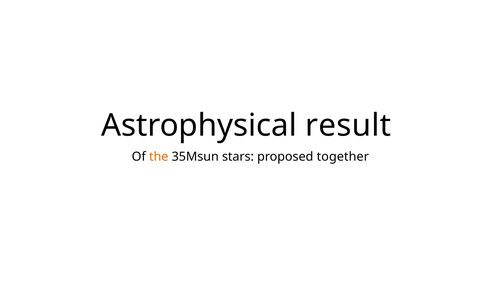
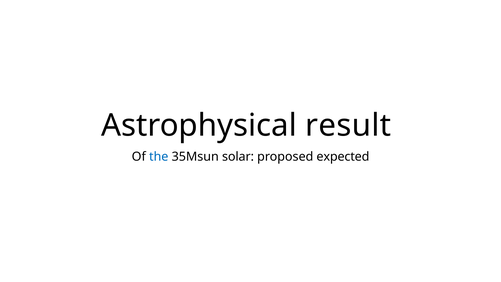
the colour: orange -> blue
stars: stars -> solar
together: together -> expected
